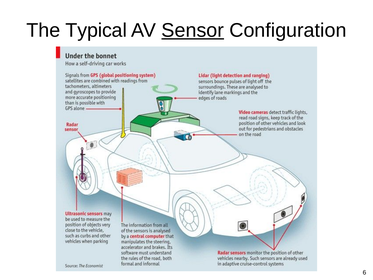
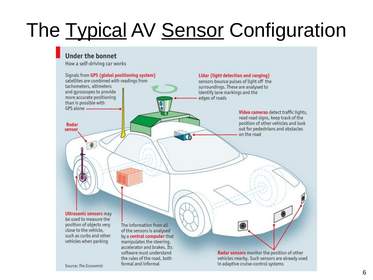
Typical underline: none -> present
